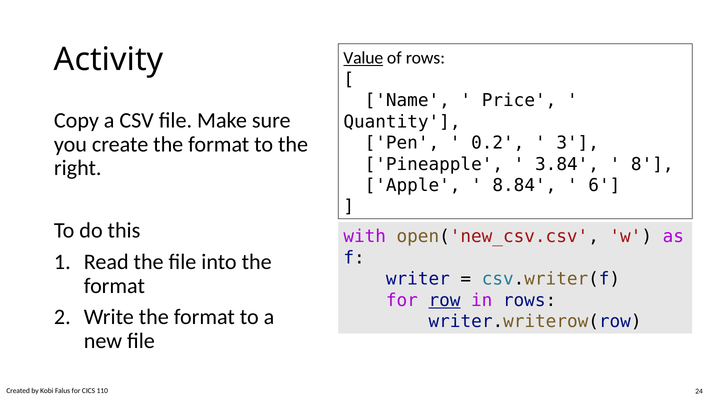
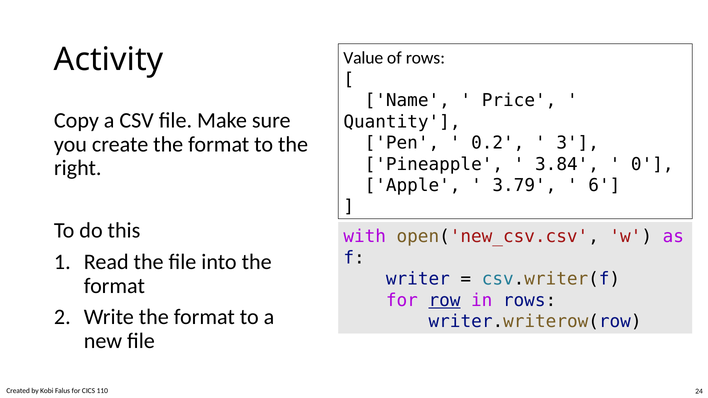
Value underline: present -> none
8: 8 -> 0
8.84: 8.84 -> 3.79
